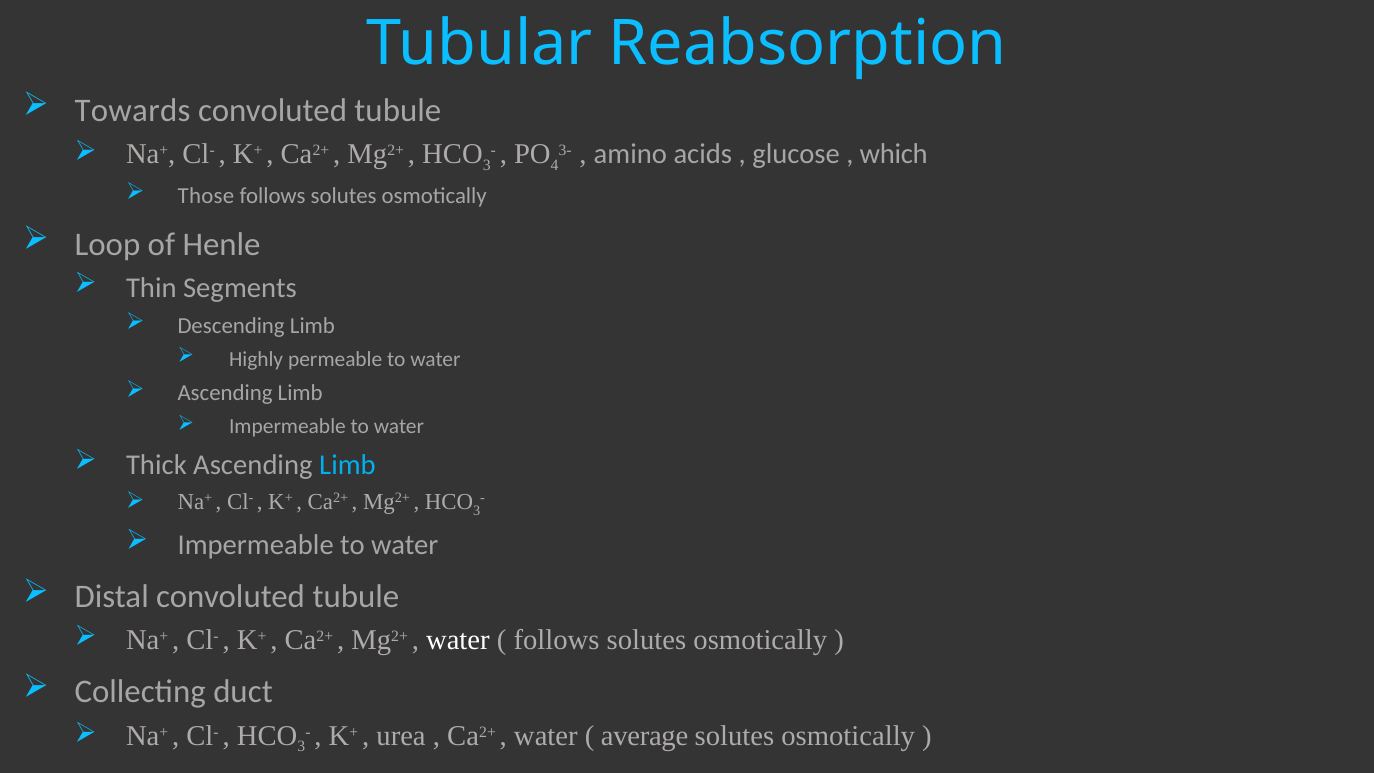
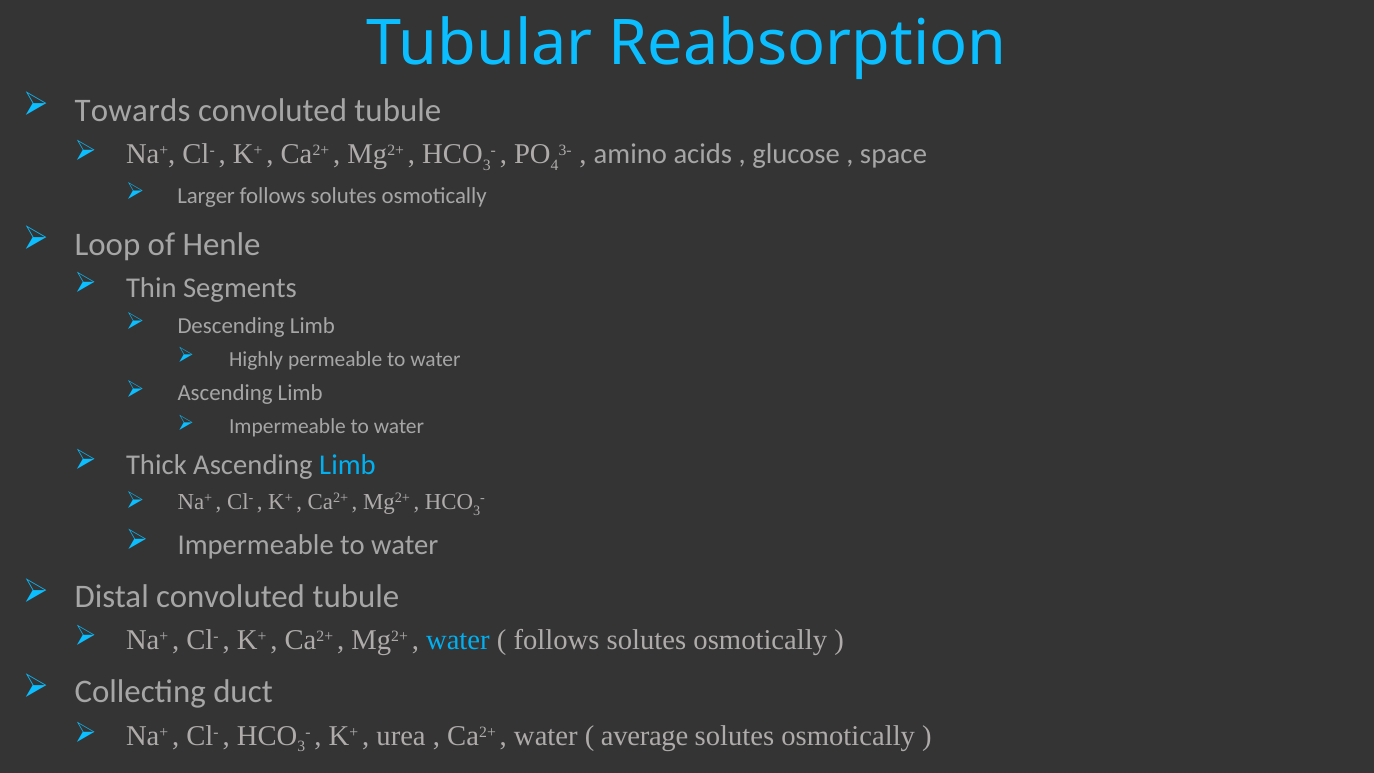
which: which -> space
Those: Those -> Larger
water at (458, 640) colour: white -> light blue
